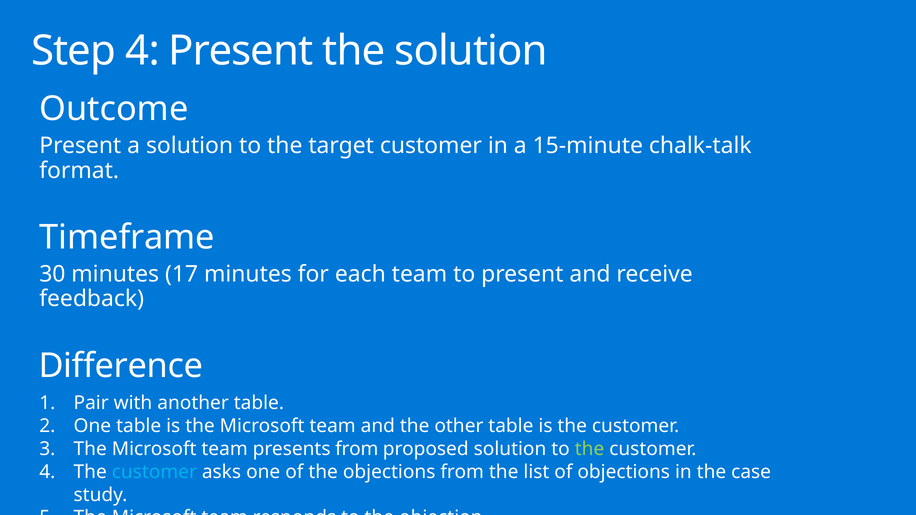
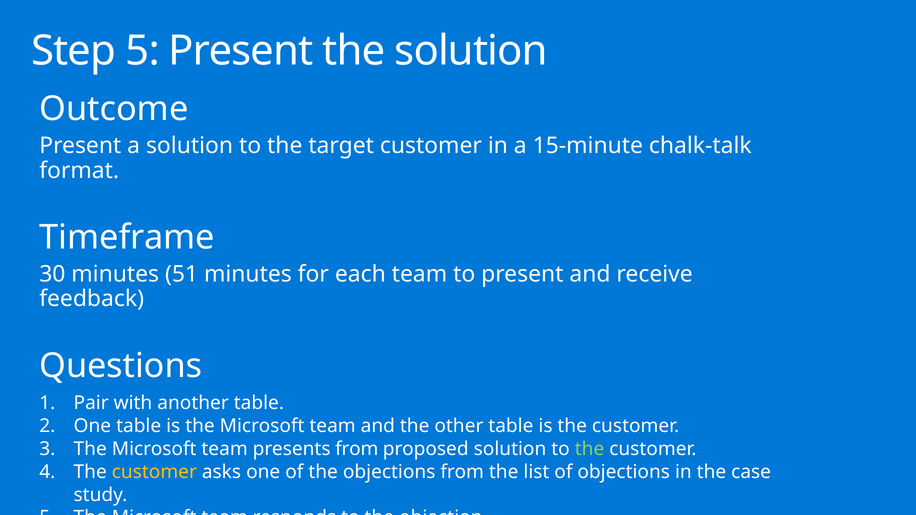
Step 4: 4 -> 5
17: 17 -> 51
Difference: Difference -> Questions
customer at (154, 472) colour: light blue -> yellow
